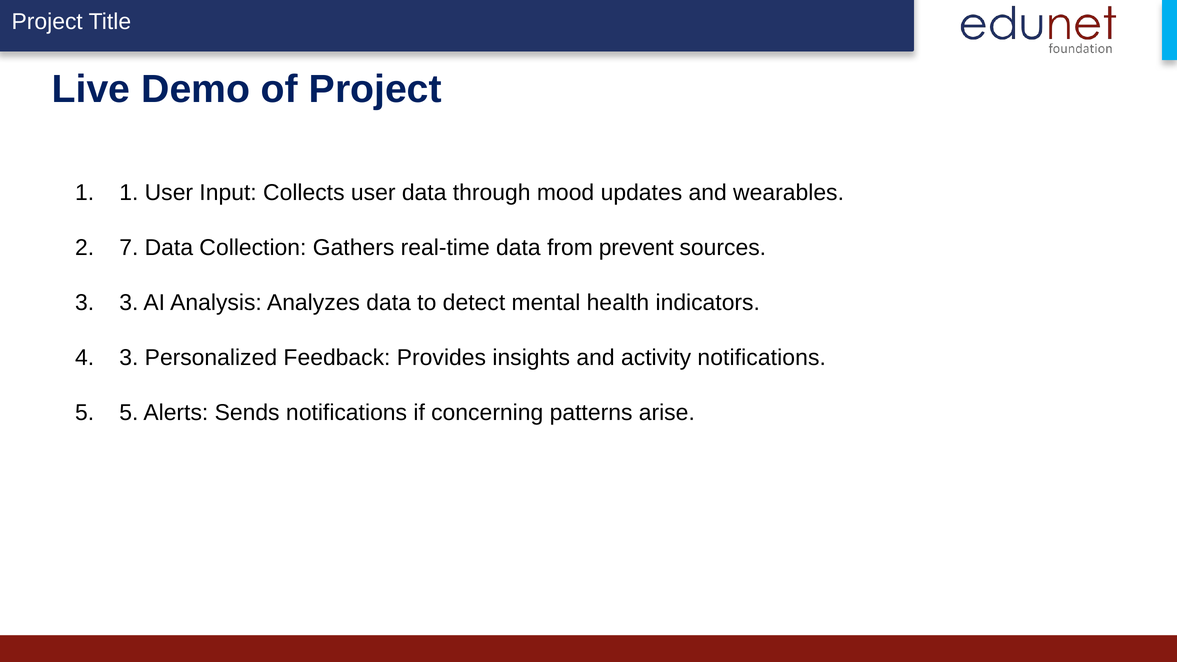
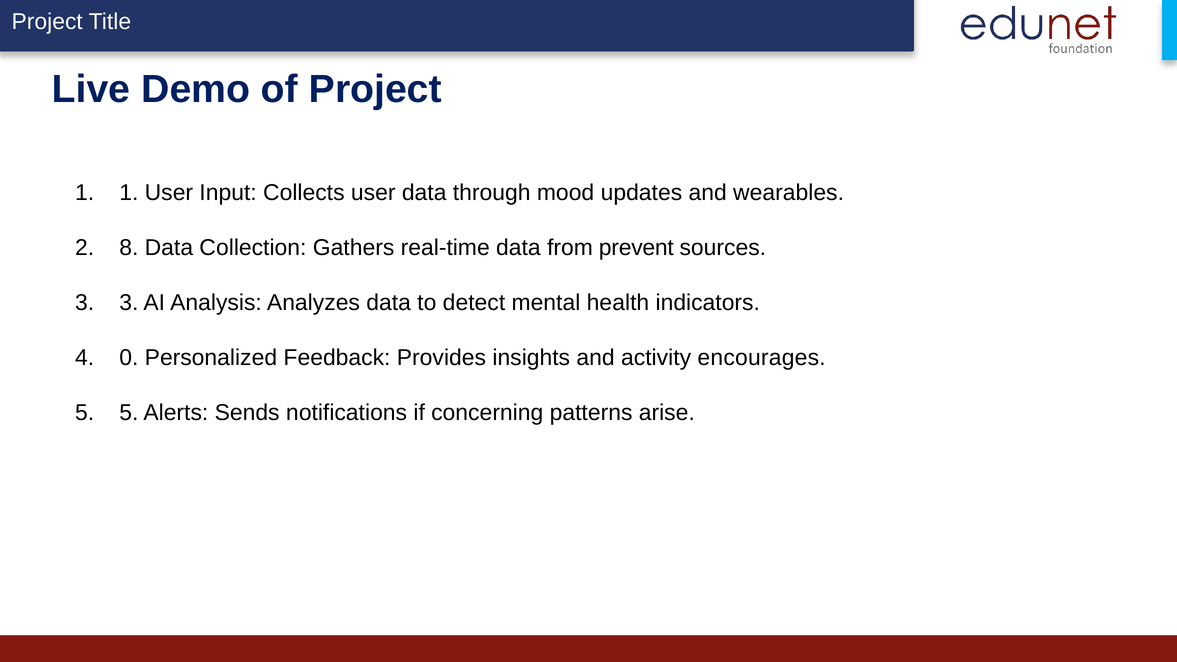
7: 7 -> 8
4 3: 3 -> 0
activity notifications: notifications -> encourages
